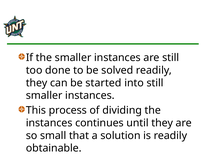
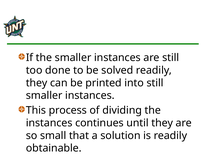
started: started -> printed
